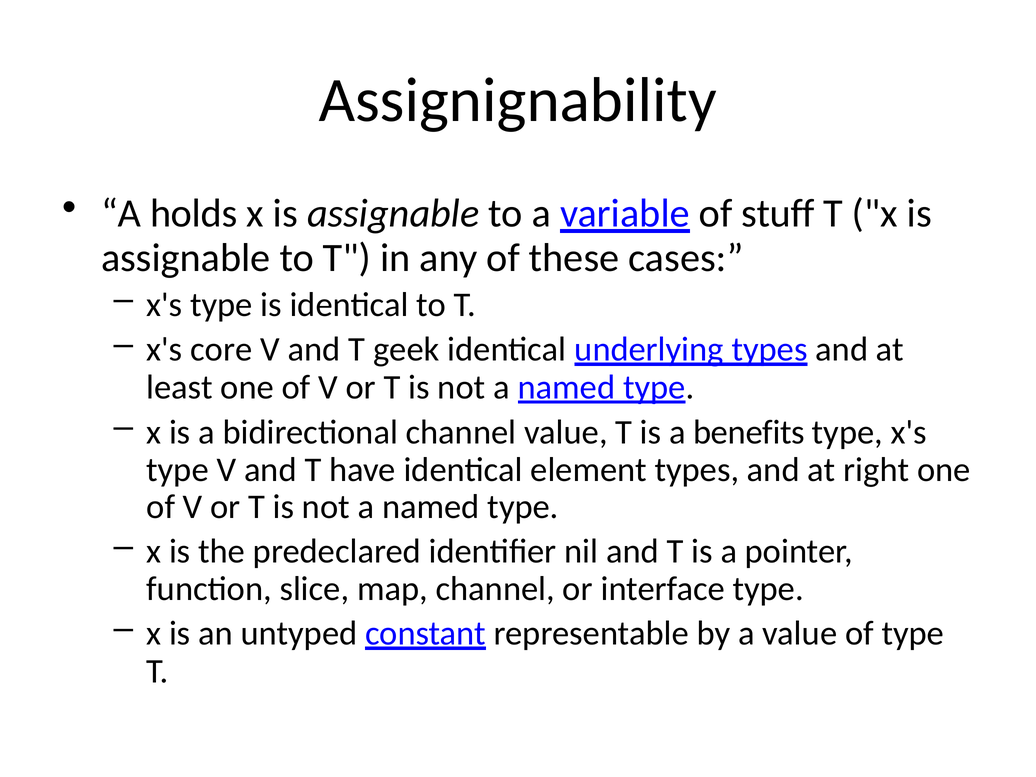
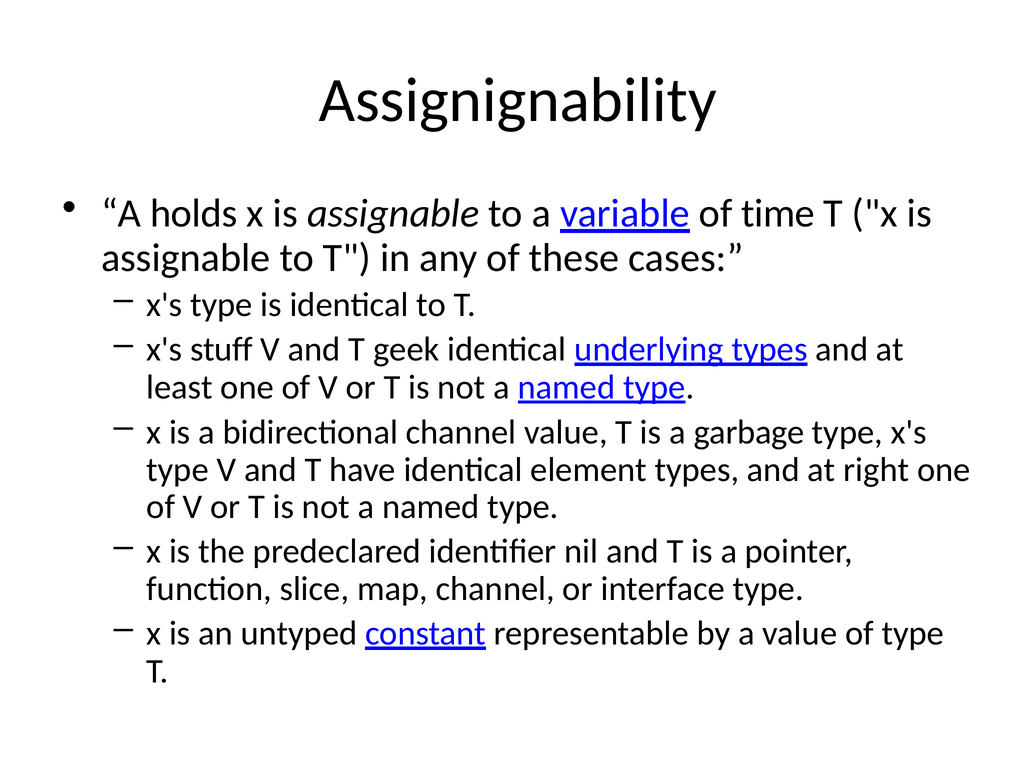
stuff: stuff -> time
core: core -> stuff
benefits: benefits -> garbage
